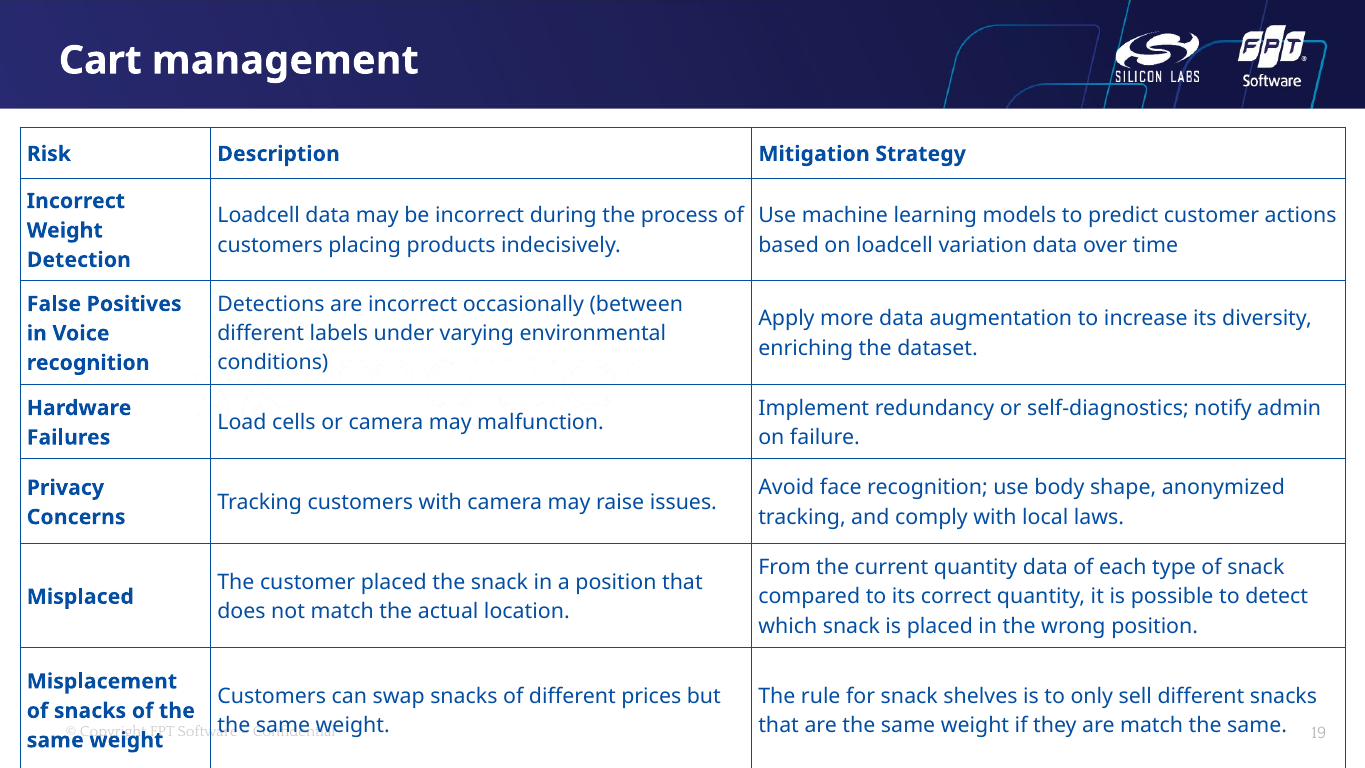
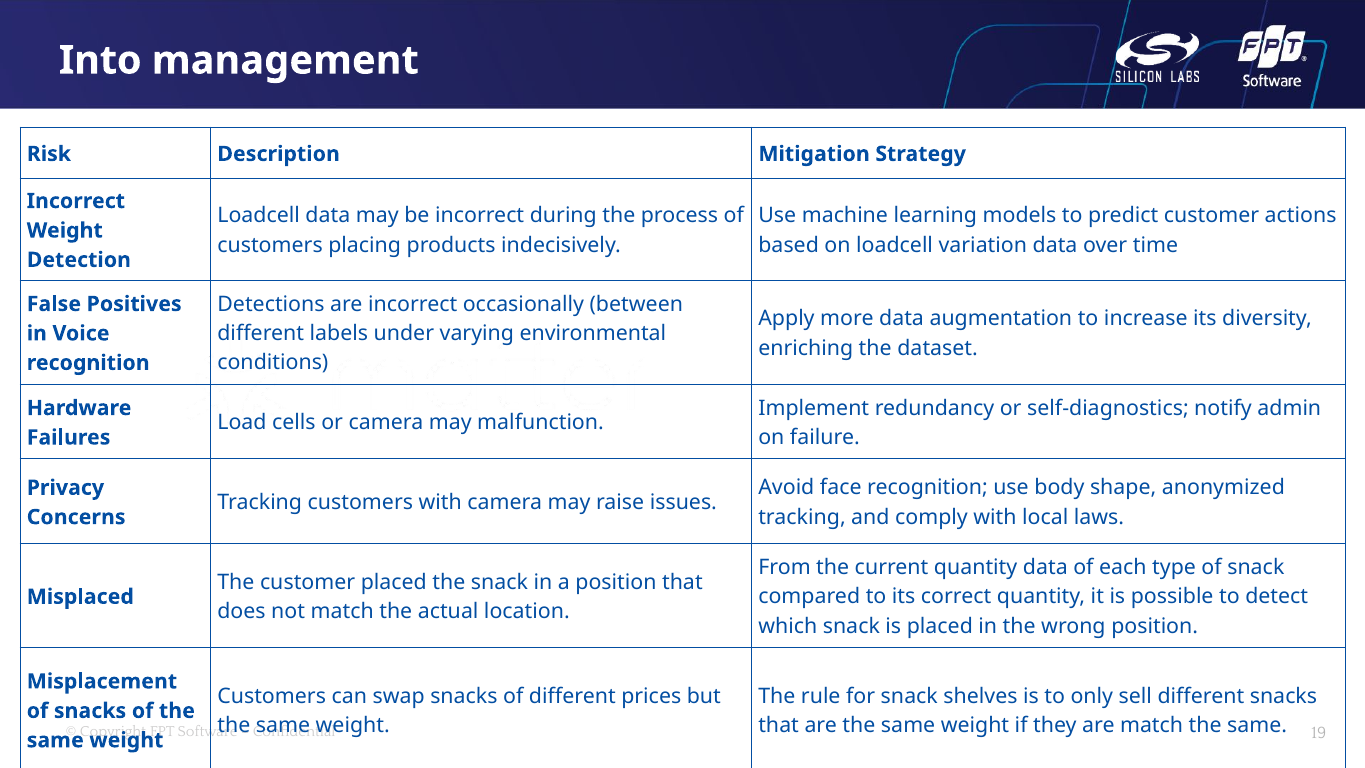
Cart: Cart -> Into
